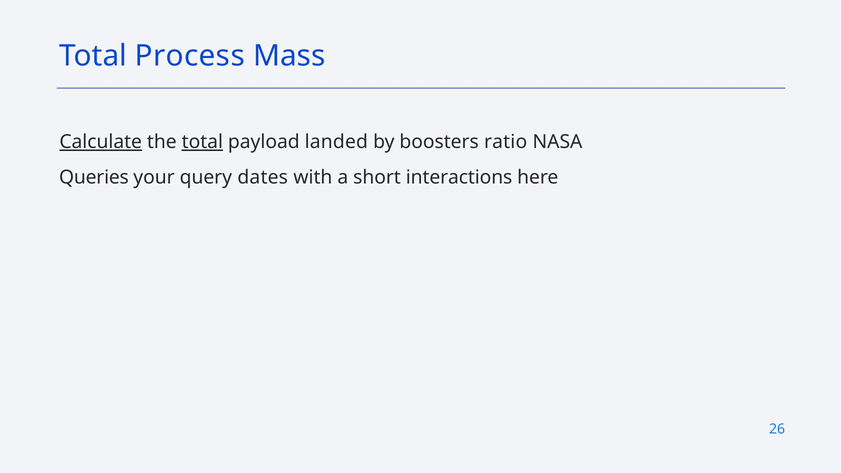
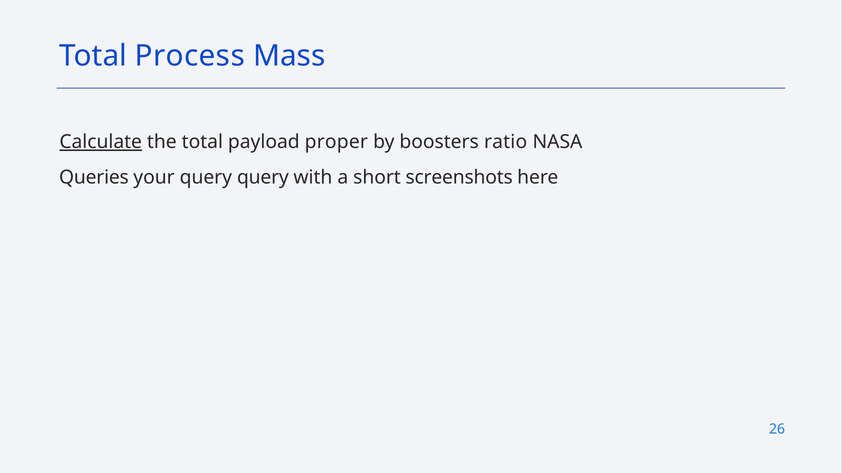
total at (202, 142) underline: present -> none
landed: landed -> proper
query dates: dates -> query
interactions: interactions -> screenshots
